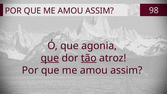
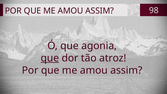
tão underline: present -> none
